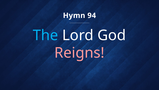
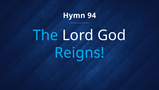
Reigns colour: pink -> light blue
